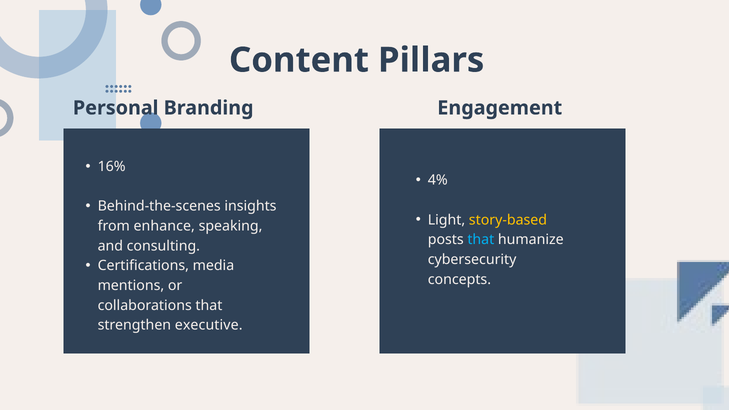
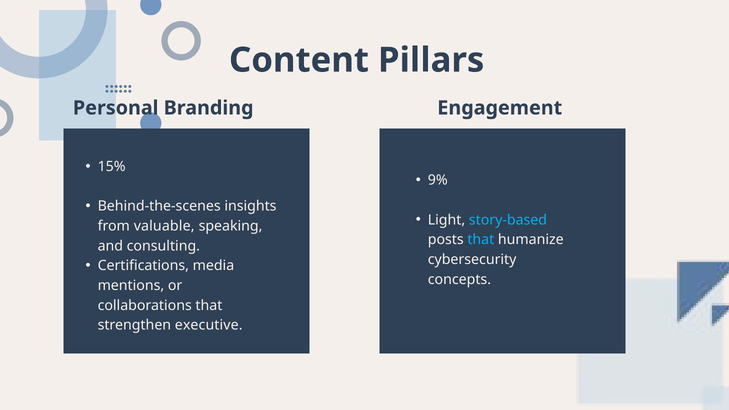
16%: 16% -> 15%
4%: 4% -> 9%
story-based colour: yellow -> light blue
enhance: enhance -> valuable
